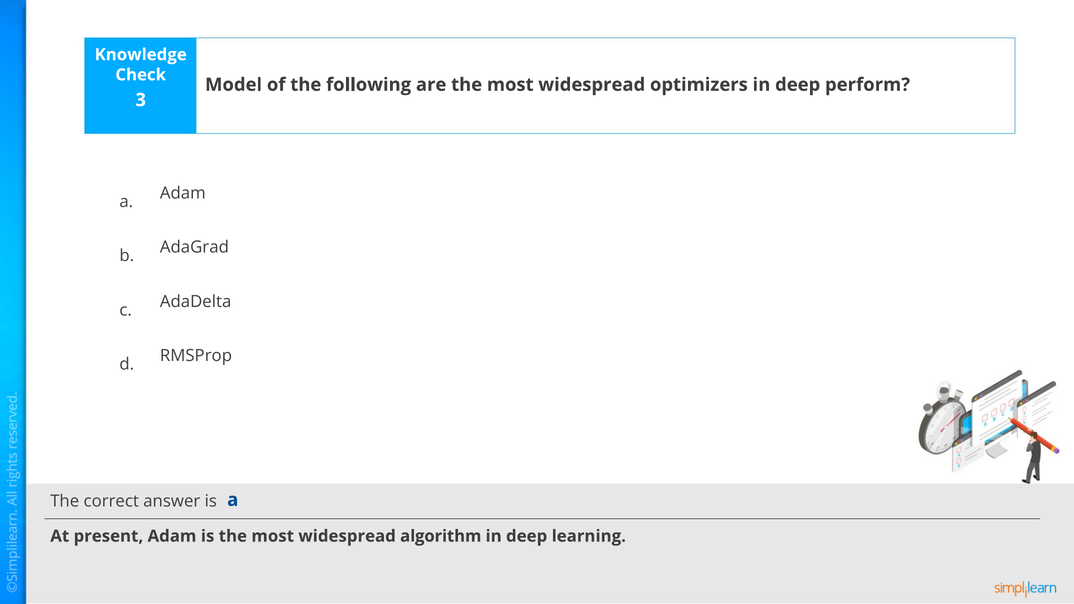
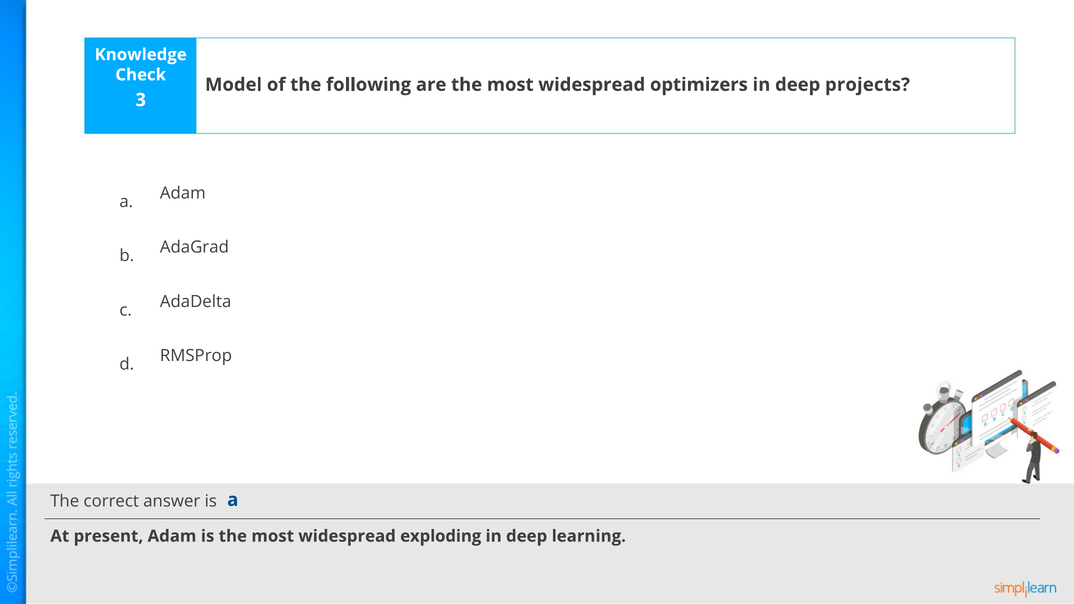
perform: perform -> projects
algorithm: algorithm -> exploding
